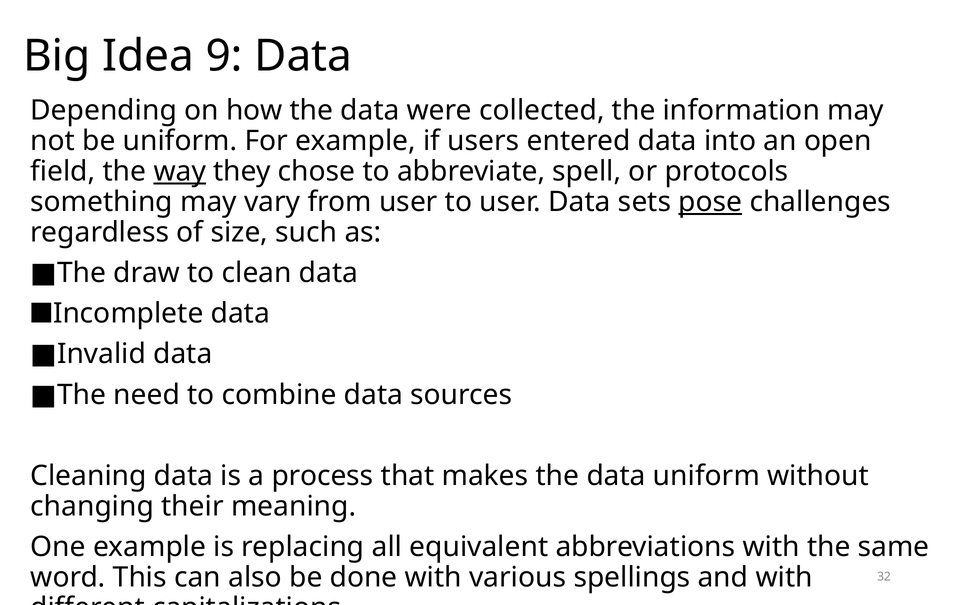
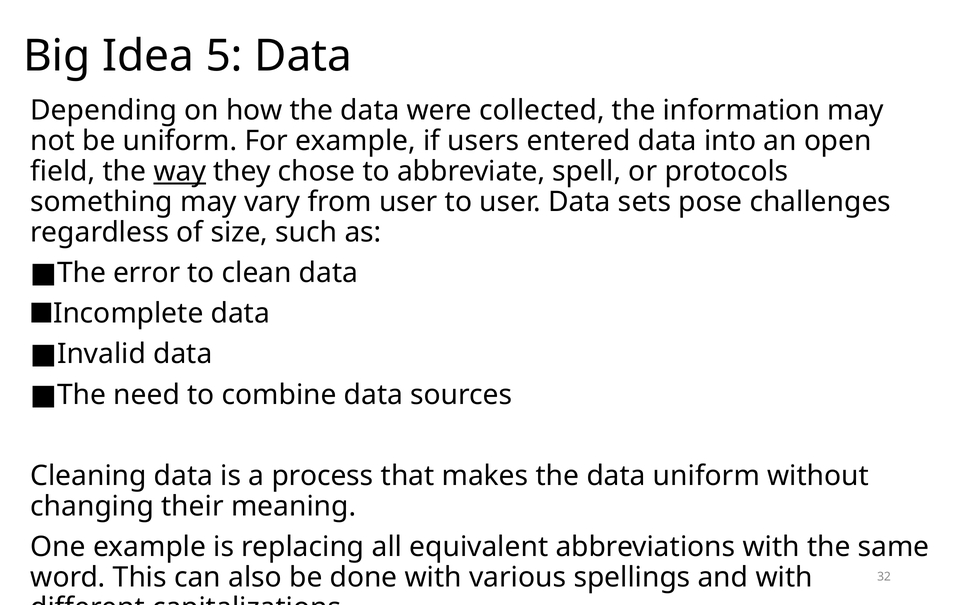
9: 9 -> 5
pose underline: present -> none
draw: draw -> error
